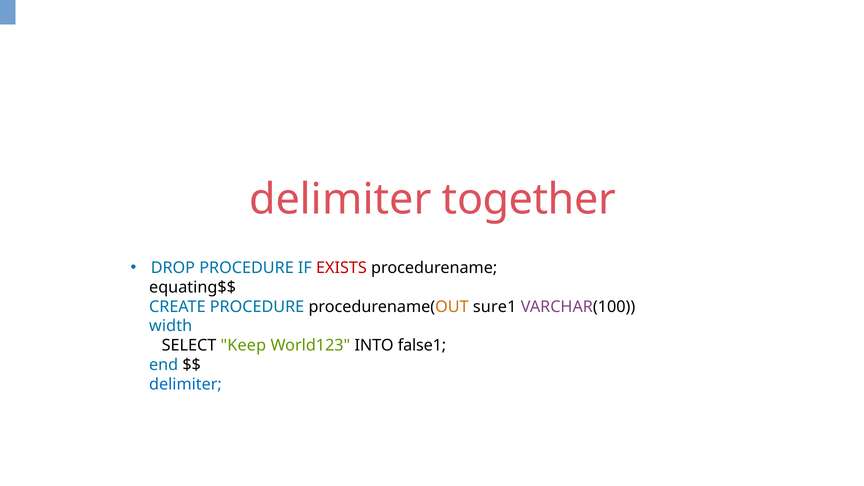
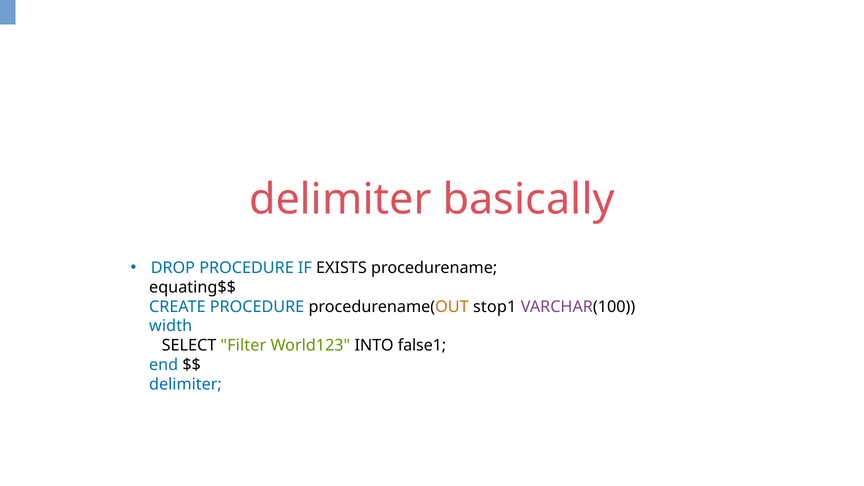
together: together -> basically
EXISTS colour: red -> black
sure1: sure1 -> stop1
Keep: Keep -> Filter
